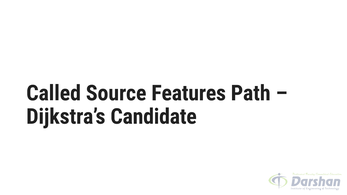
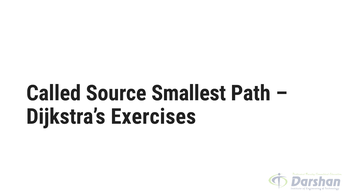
Features: Features -> Smallest
Candidate: Candidate -> Exercises
